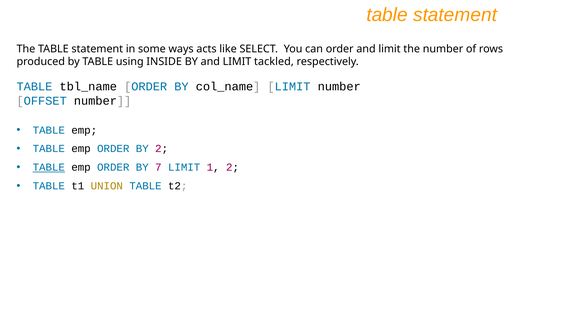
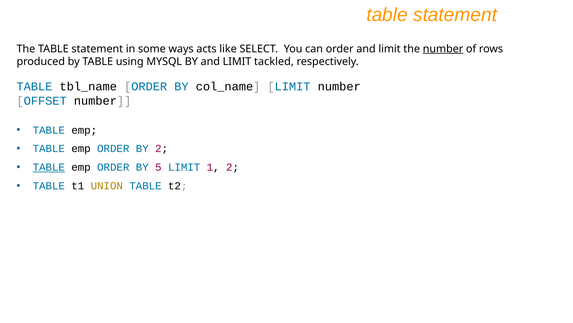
number at (443, 49) underline: none -> present
INSIDE: INSIDE -> MYSQL
7: 7 -> 5
